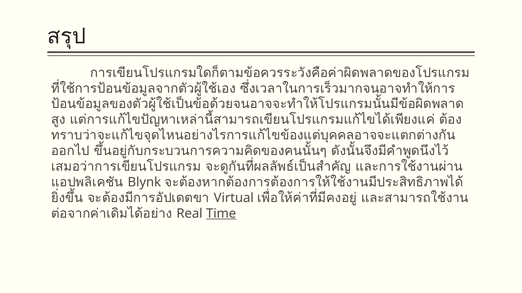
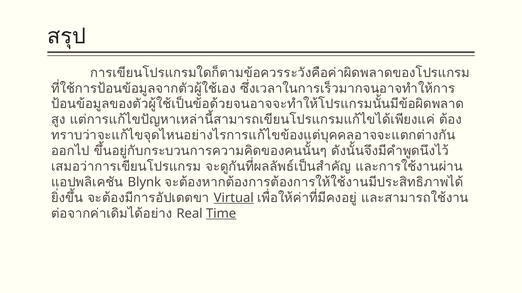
Virtual underline: none -> present
